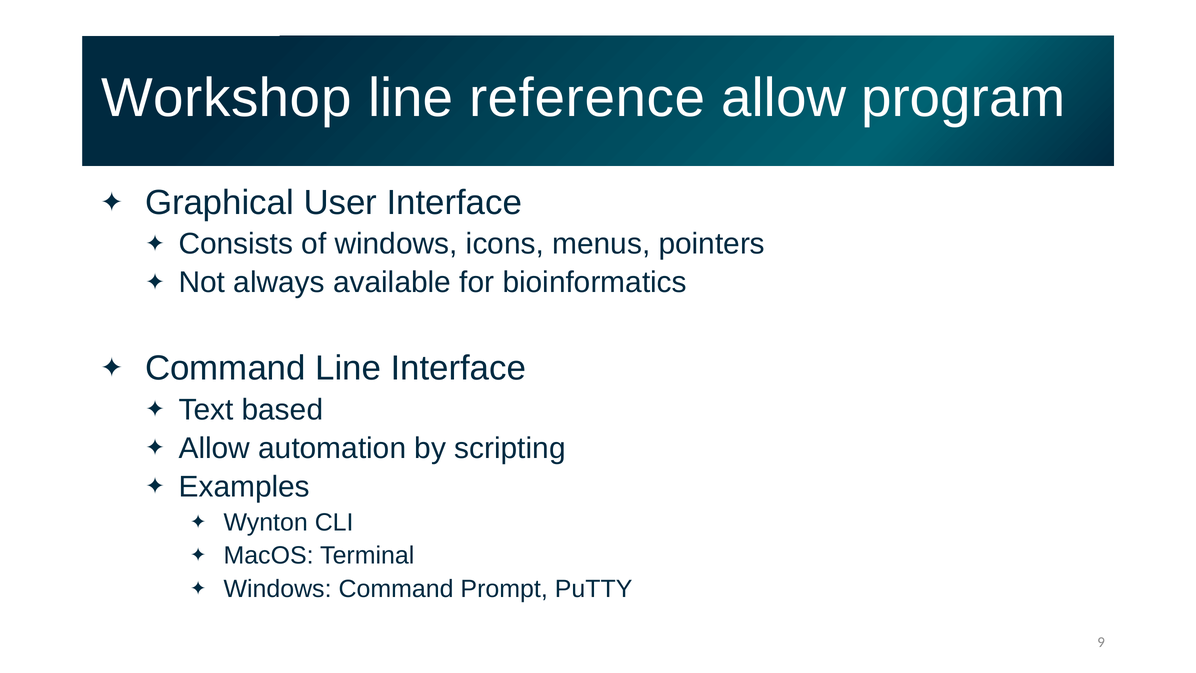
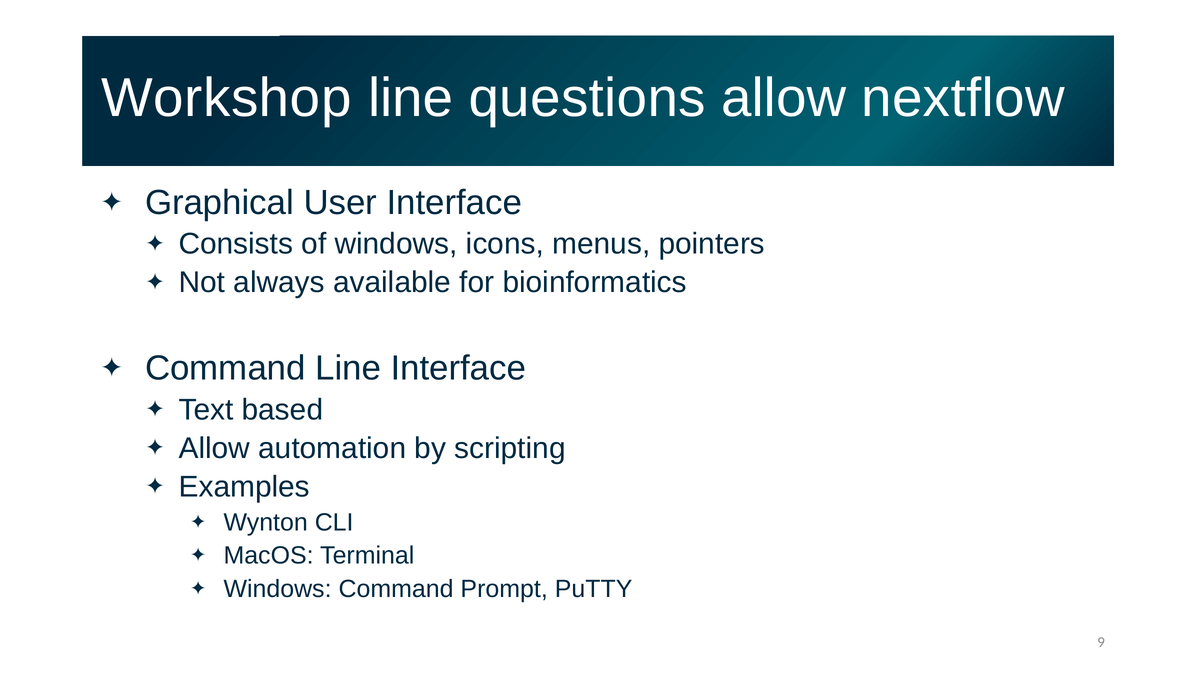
reference: reference -> questions
program: program -> nextflow
